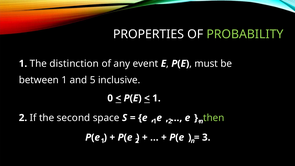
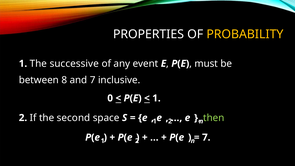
PROBABILITY colour: light green -> yellow
distinction: distinction -> successive
between 1: 1 -> 8
and 5: 5 -> 7
3 at (206, 137): 3 -> 7
